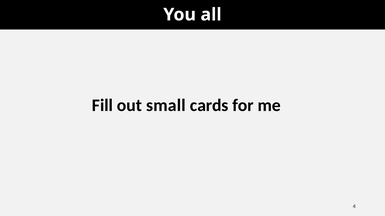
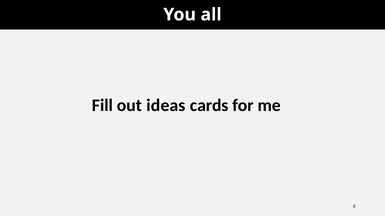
small: small -> ideas
